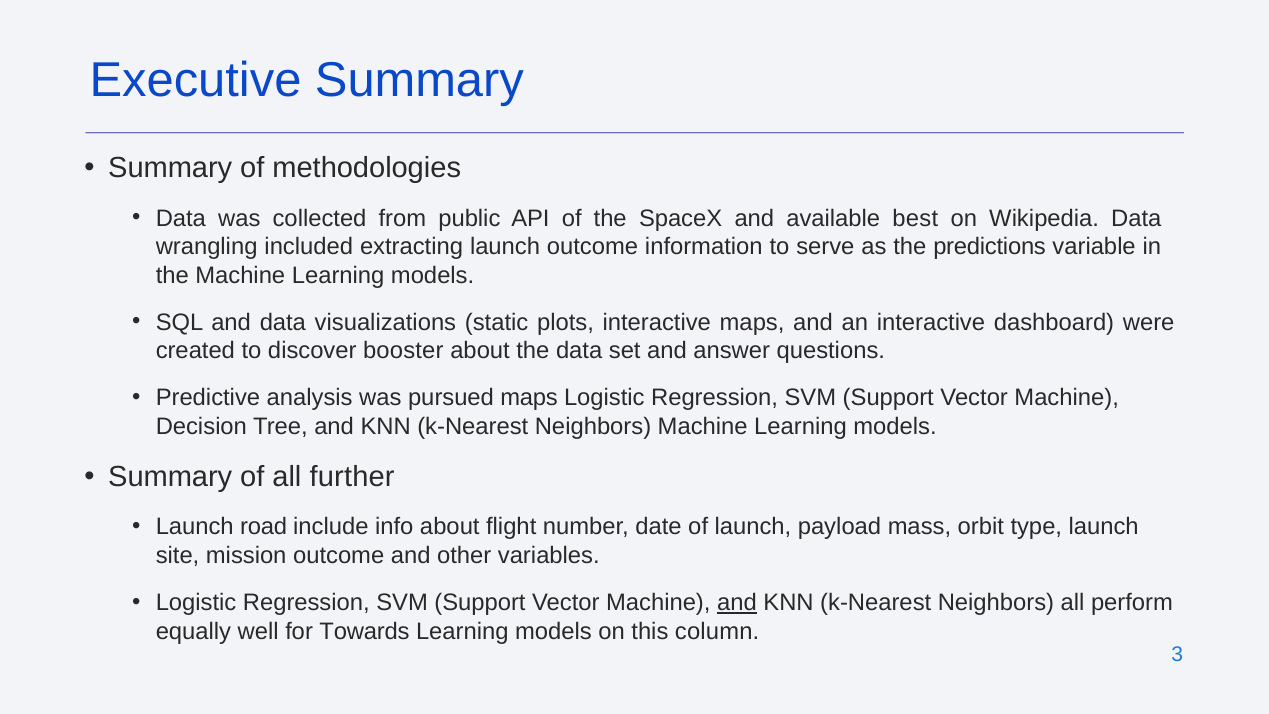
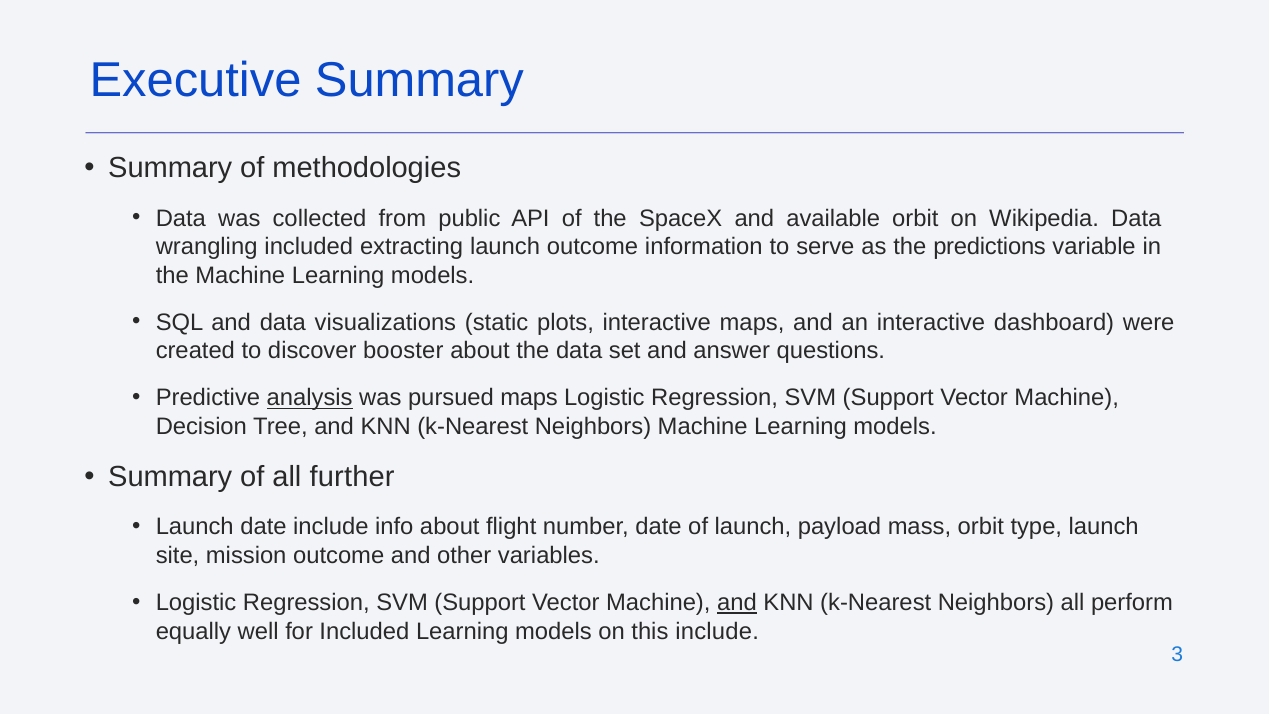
available best: best -> orbit
analysis underline: none -> present
Launch road: road -> date
for Towards: Towards -> Included
this column: column -> include
